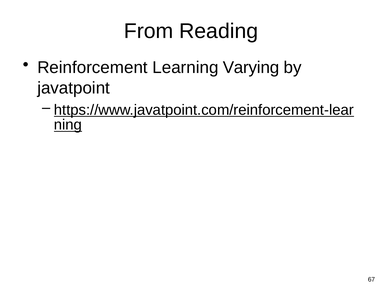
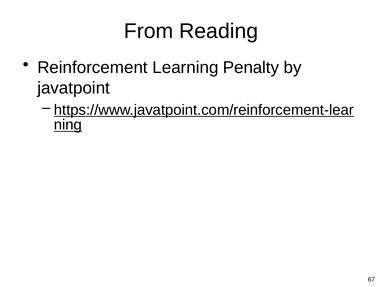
Varying: Varying -> Penalty
